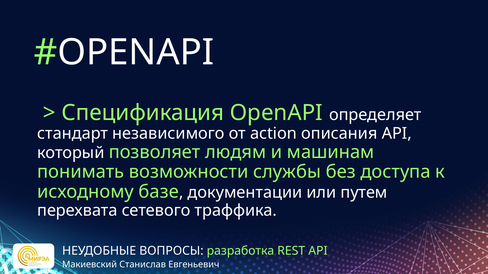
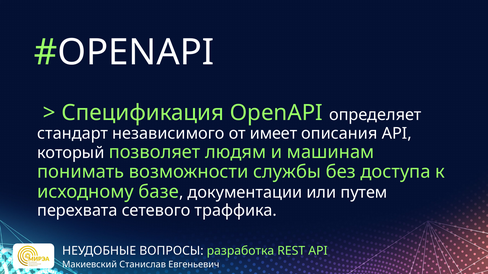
action: action -> имеет
